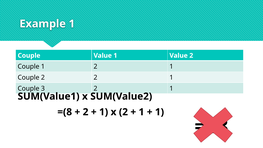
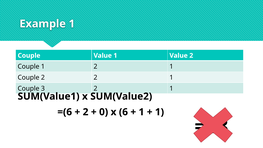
=(8: =(8 -> =(6
1 at (104, 112): 1 -> 0
x 2: 2 -> 6
